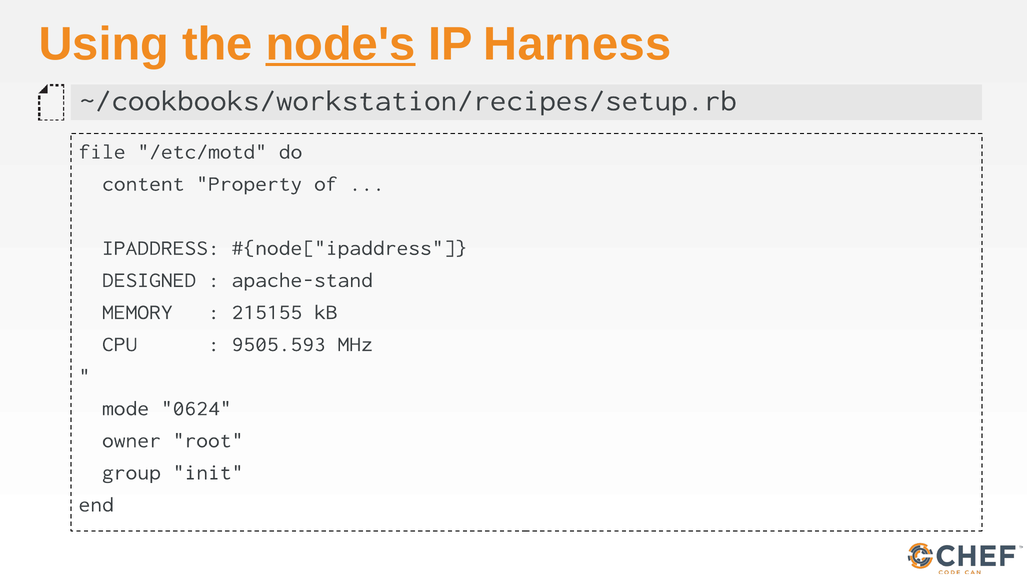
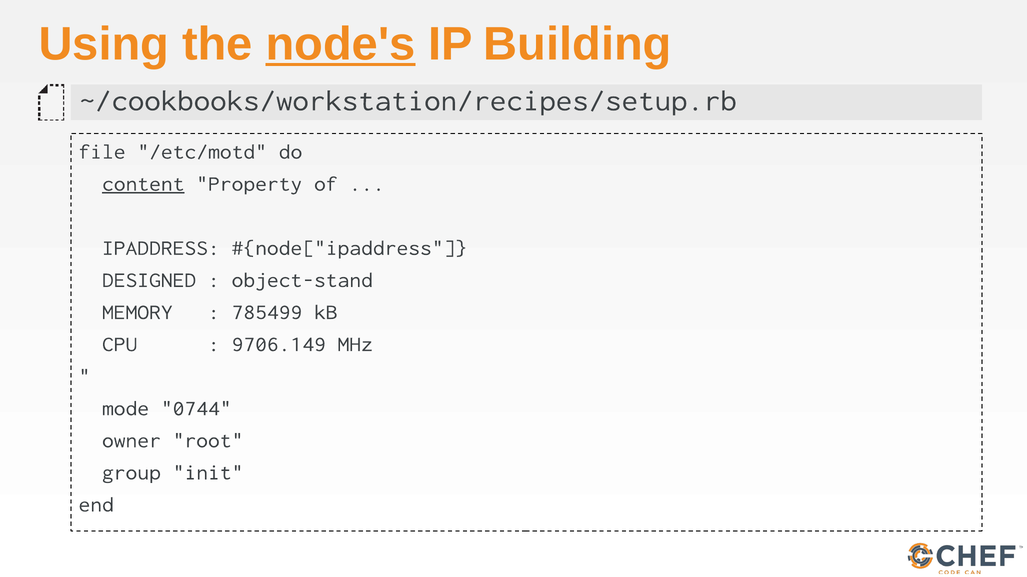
Harness: Harness -> Building
content underline: none -> present
apache-stand: apache-stand -> object-stand
215155: 215155 -> 785499
9505.593: 9505.593 -> 9706.149
0624: 0624 -> 0744
